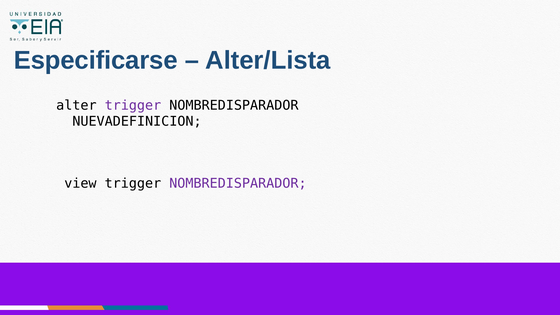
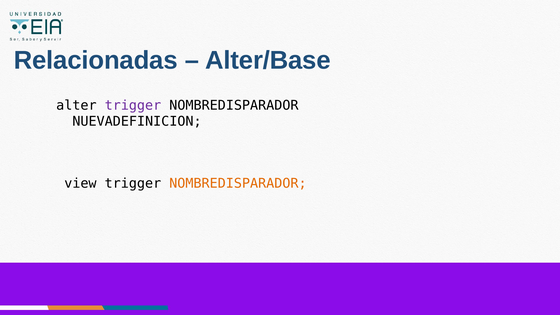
Especificarse: Especificarse -> Relacionadas
Alter/Lista: Alter/Lista -> Alter/Base
NOMBREDISPARADOR at (238, 183) colour: purple -> orange
